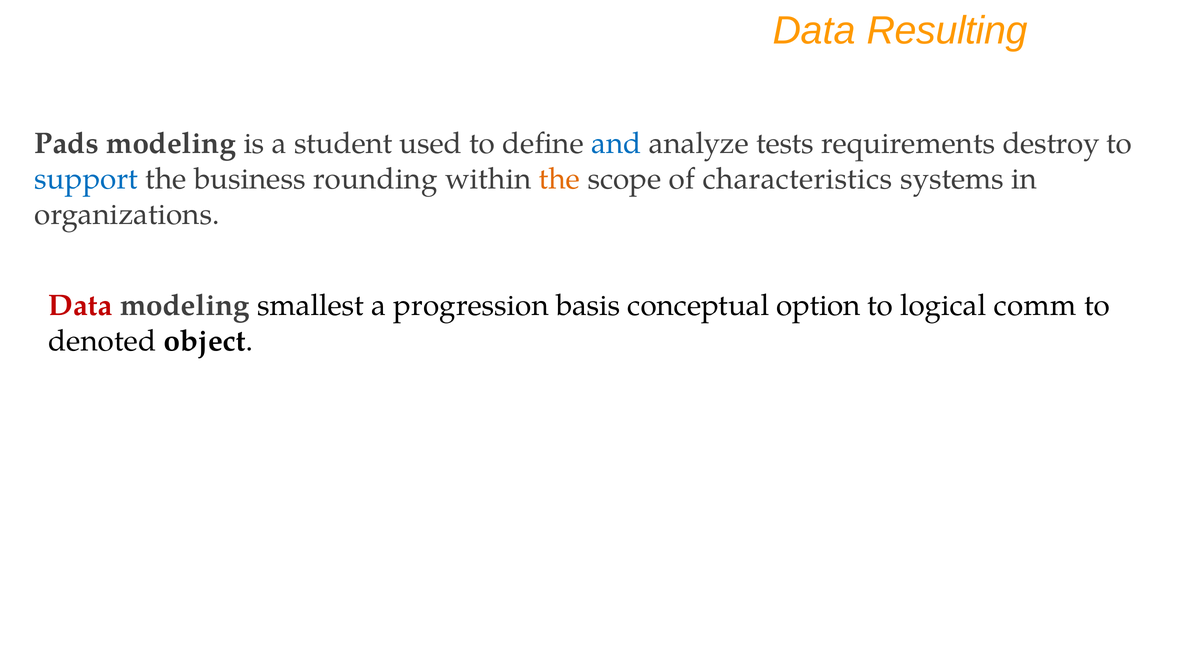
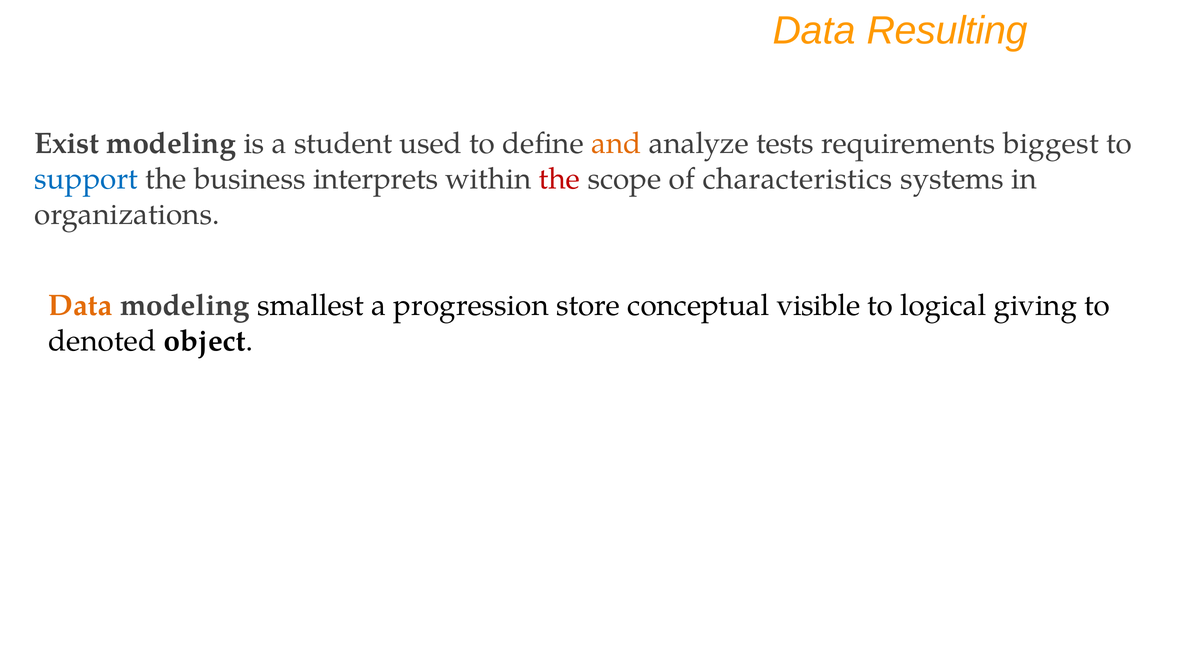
Pads: Pads -> Exist
and colour: blue -> orange
destroy: destroy -> biggest
rounding: rounding -> interprets
the at (559, 179) colour: orange -> red
Data at (80, 305) colour: red -> orange
basis: basis -> store
option: option -> visible
comm: comm -> giving
